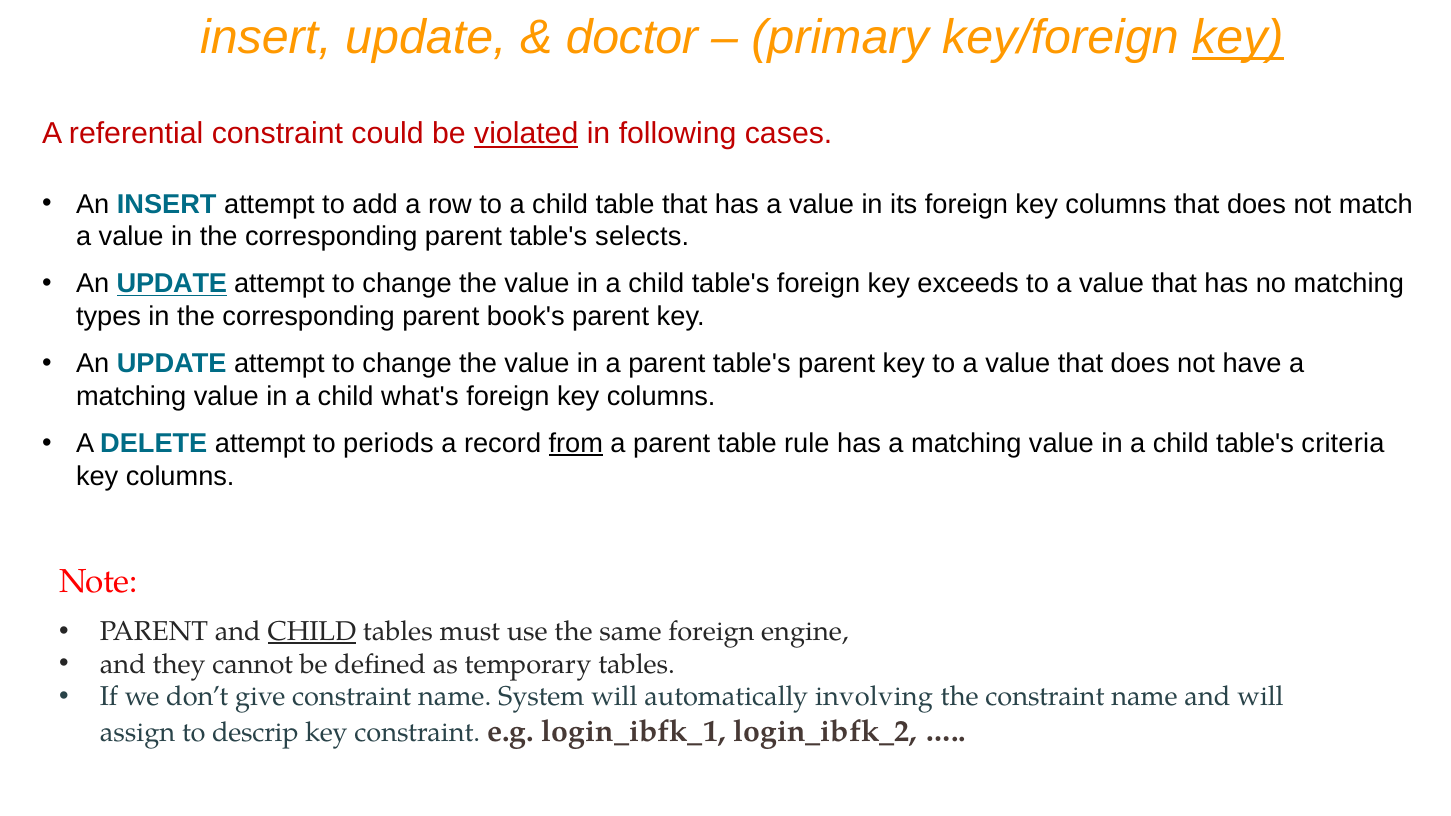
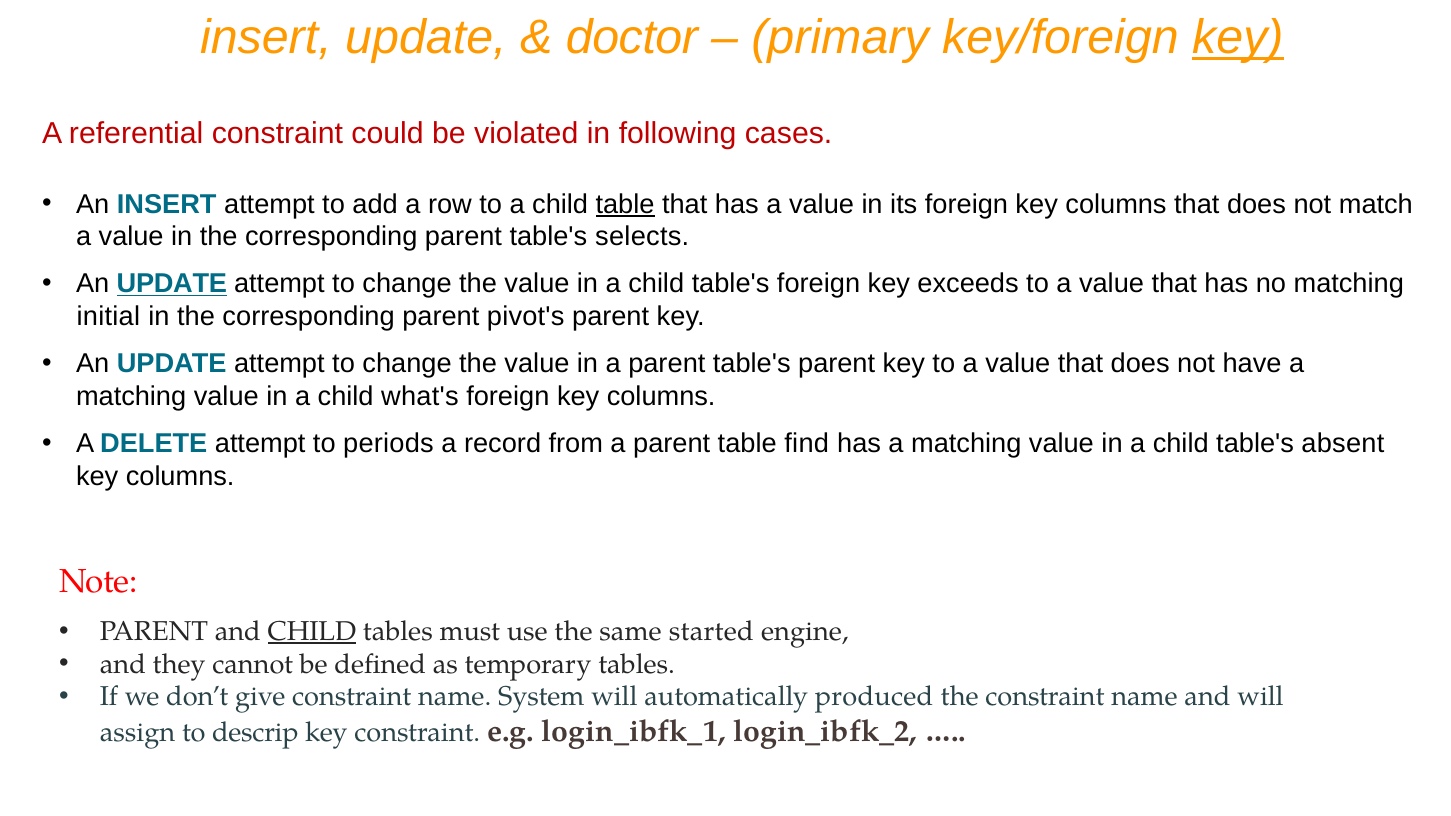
violated underline: present -> none
table at (625, 204) underline: none -> present
types: types -> initial
book's: book's -> pivot's
from underline: present -> none
rule: rule -> find
criteria: criteria -> absent
same foreign: foreign -> started
involving: involving -> produced
